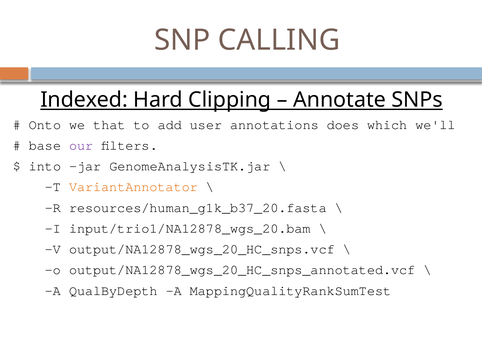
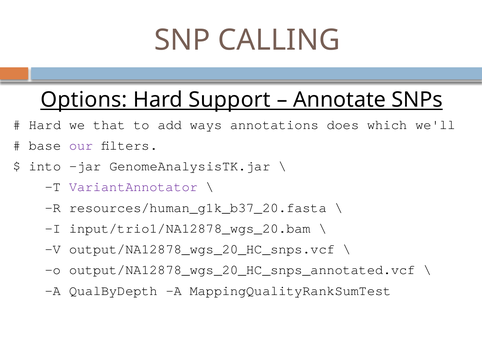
Indexed: Indexed -> Options
Clipping: Clipping -> Support
Onto at (45, 125): Onto -> Hard
user: user -> ways
VariantAnnotator colour: orange -> purple
